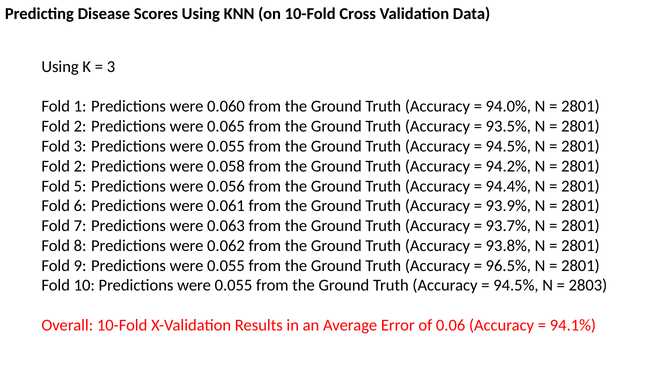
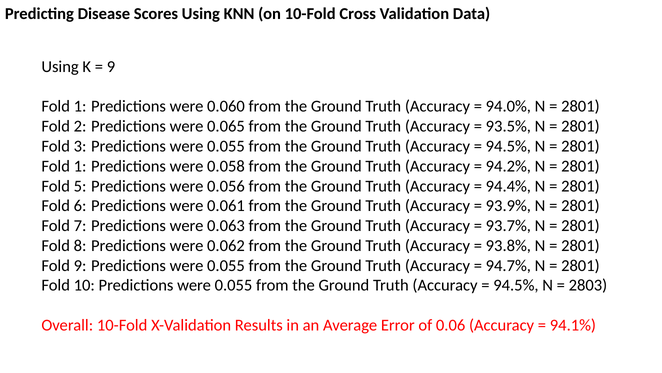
3 at (111, 67): 3 -> 9
2 at (80, 166): 2 -> 1
96.5%: 96.5% -> 94.7%
